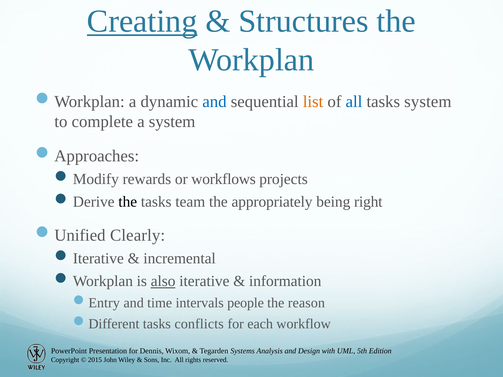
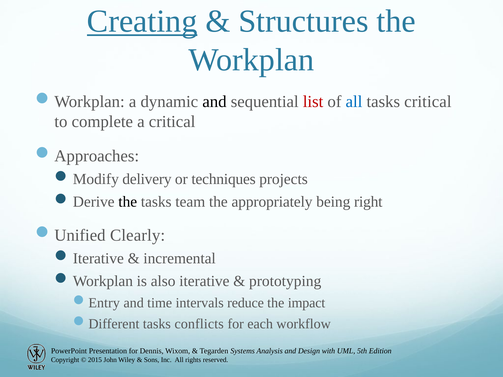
and at (214, 102) colour: blue -> black
list colour: orange -> red
tasks system: system -> critical
a system: system -> critical
rewards: rewards -> delivery
workflows: workflows -> techniques
also underline: present -> none
information: information -> prototyping
people: people -> reduce
reason: reason -> impact
